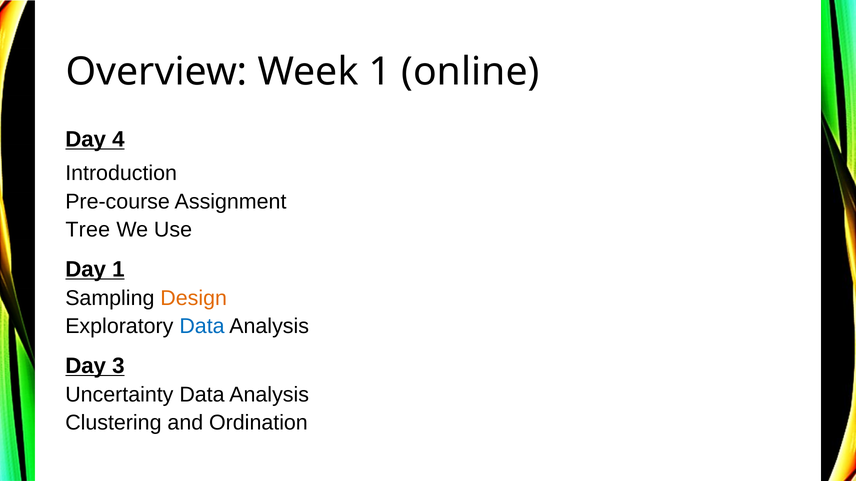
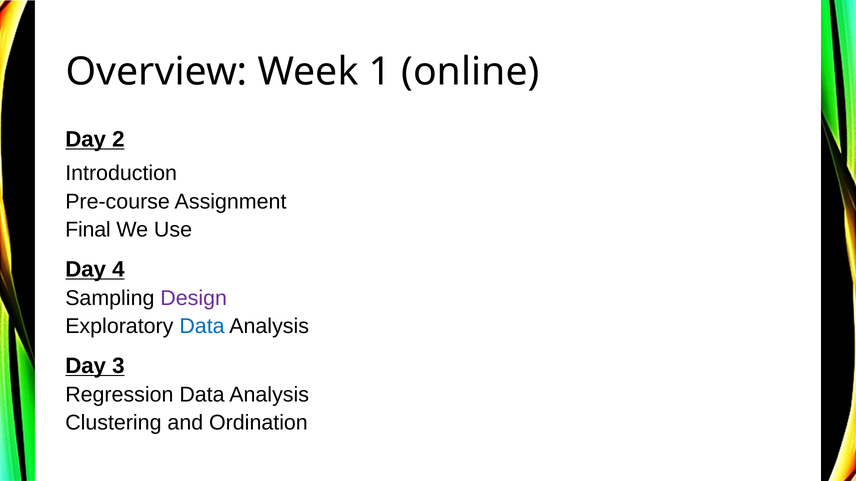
4: 4 -> 2
Tree: Tree -> Final
Day 1: 1 -> 4
Design colour: orange -> purple
Uncertainty: Uncertainty -> Regression
